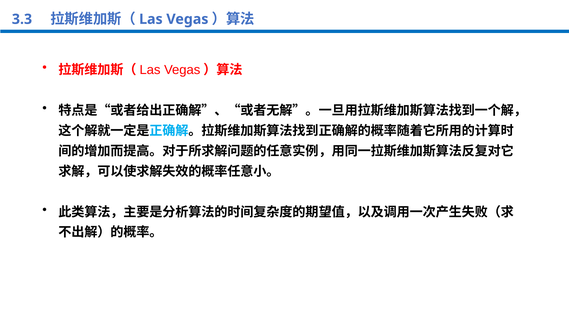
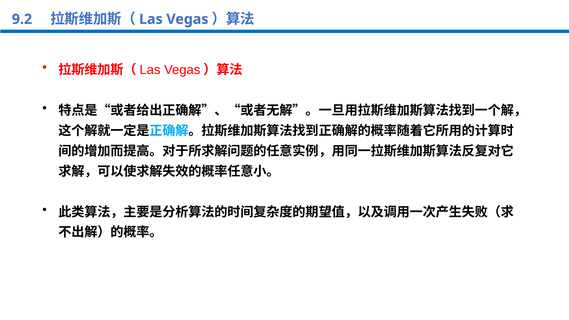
3.3: 3.3 -> 9.2
